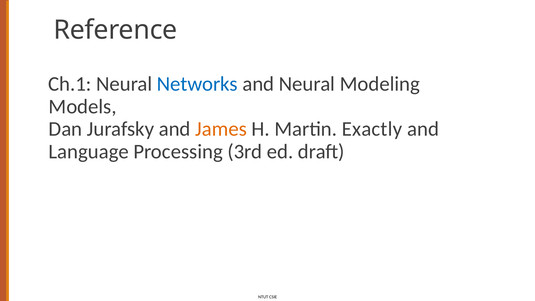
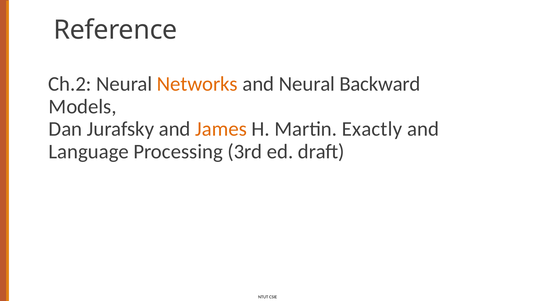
Ch.1: Ch.1 -> Ch.2
Networks colour: blue -> orange
Modeling: Modeling -> Backward
